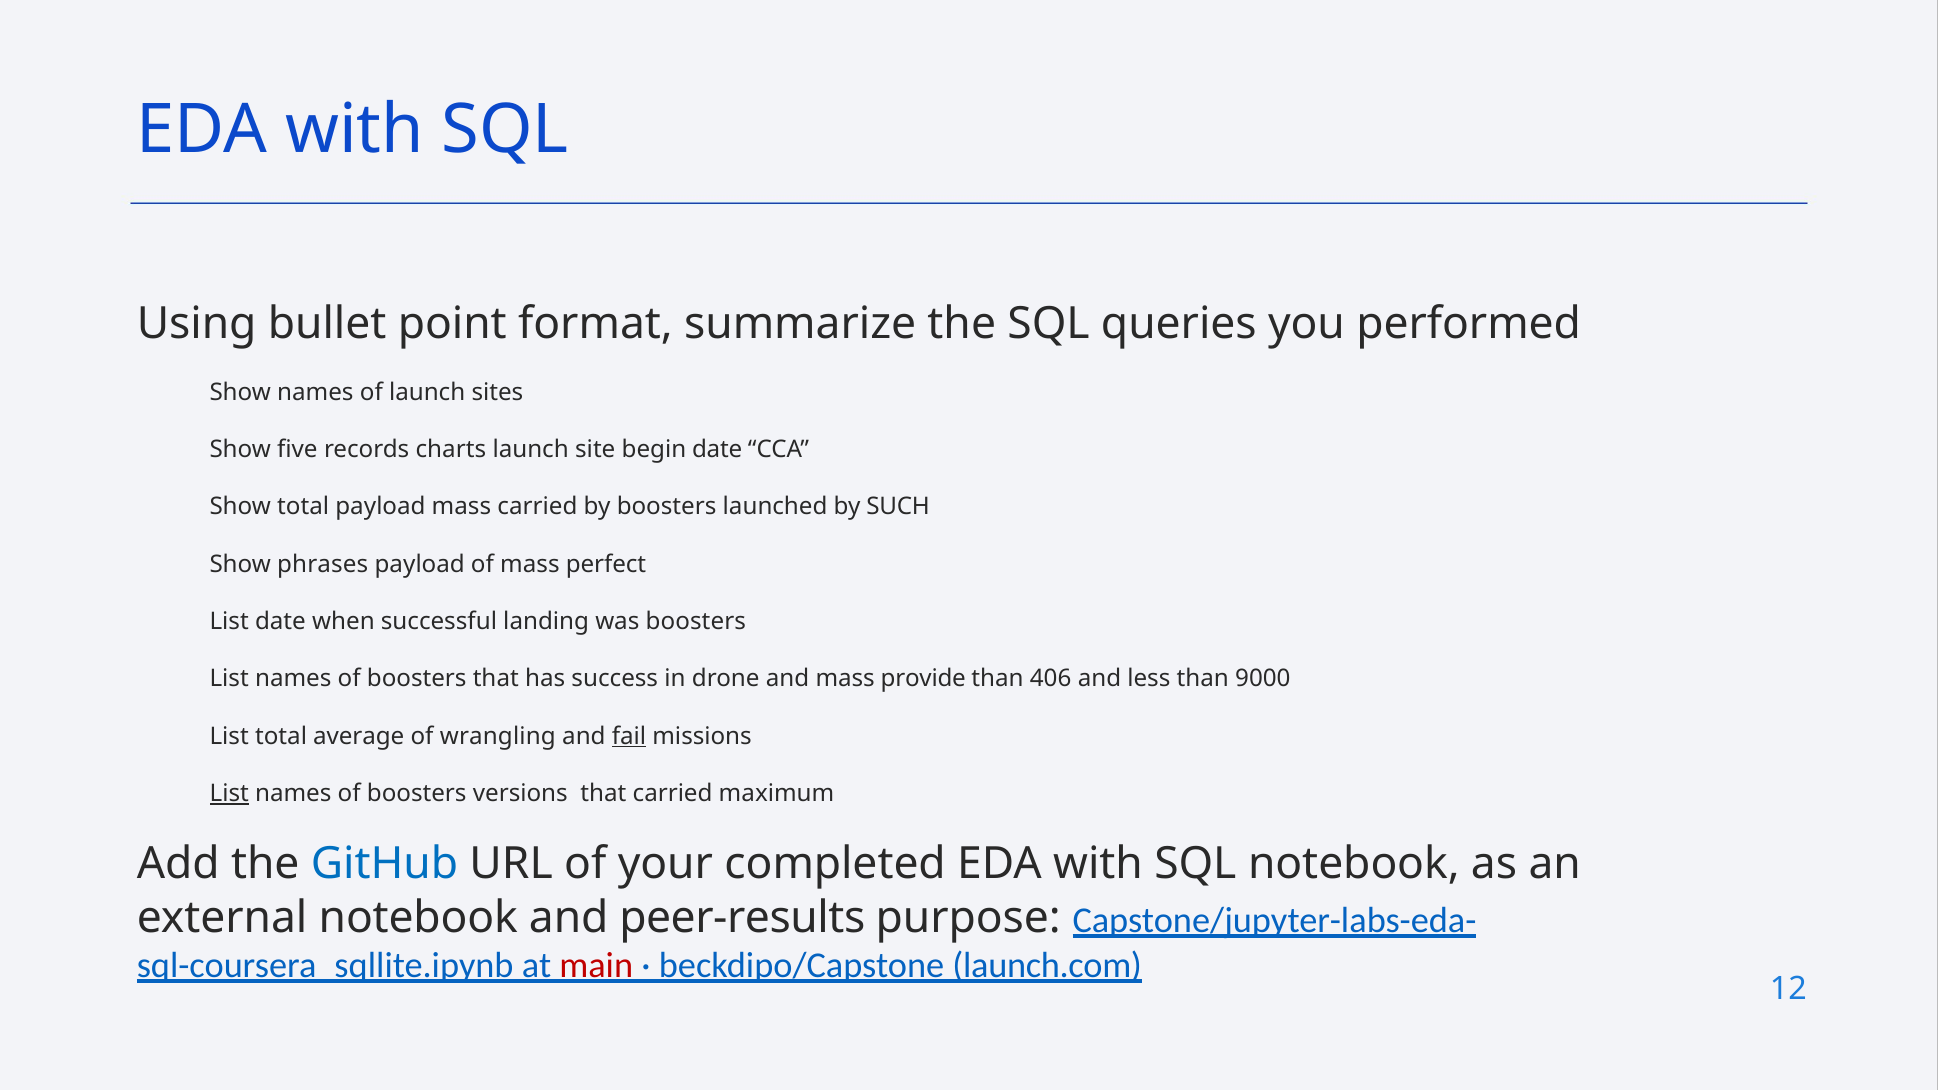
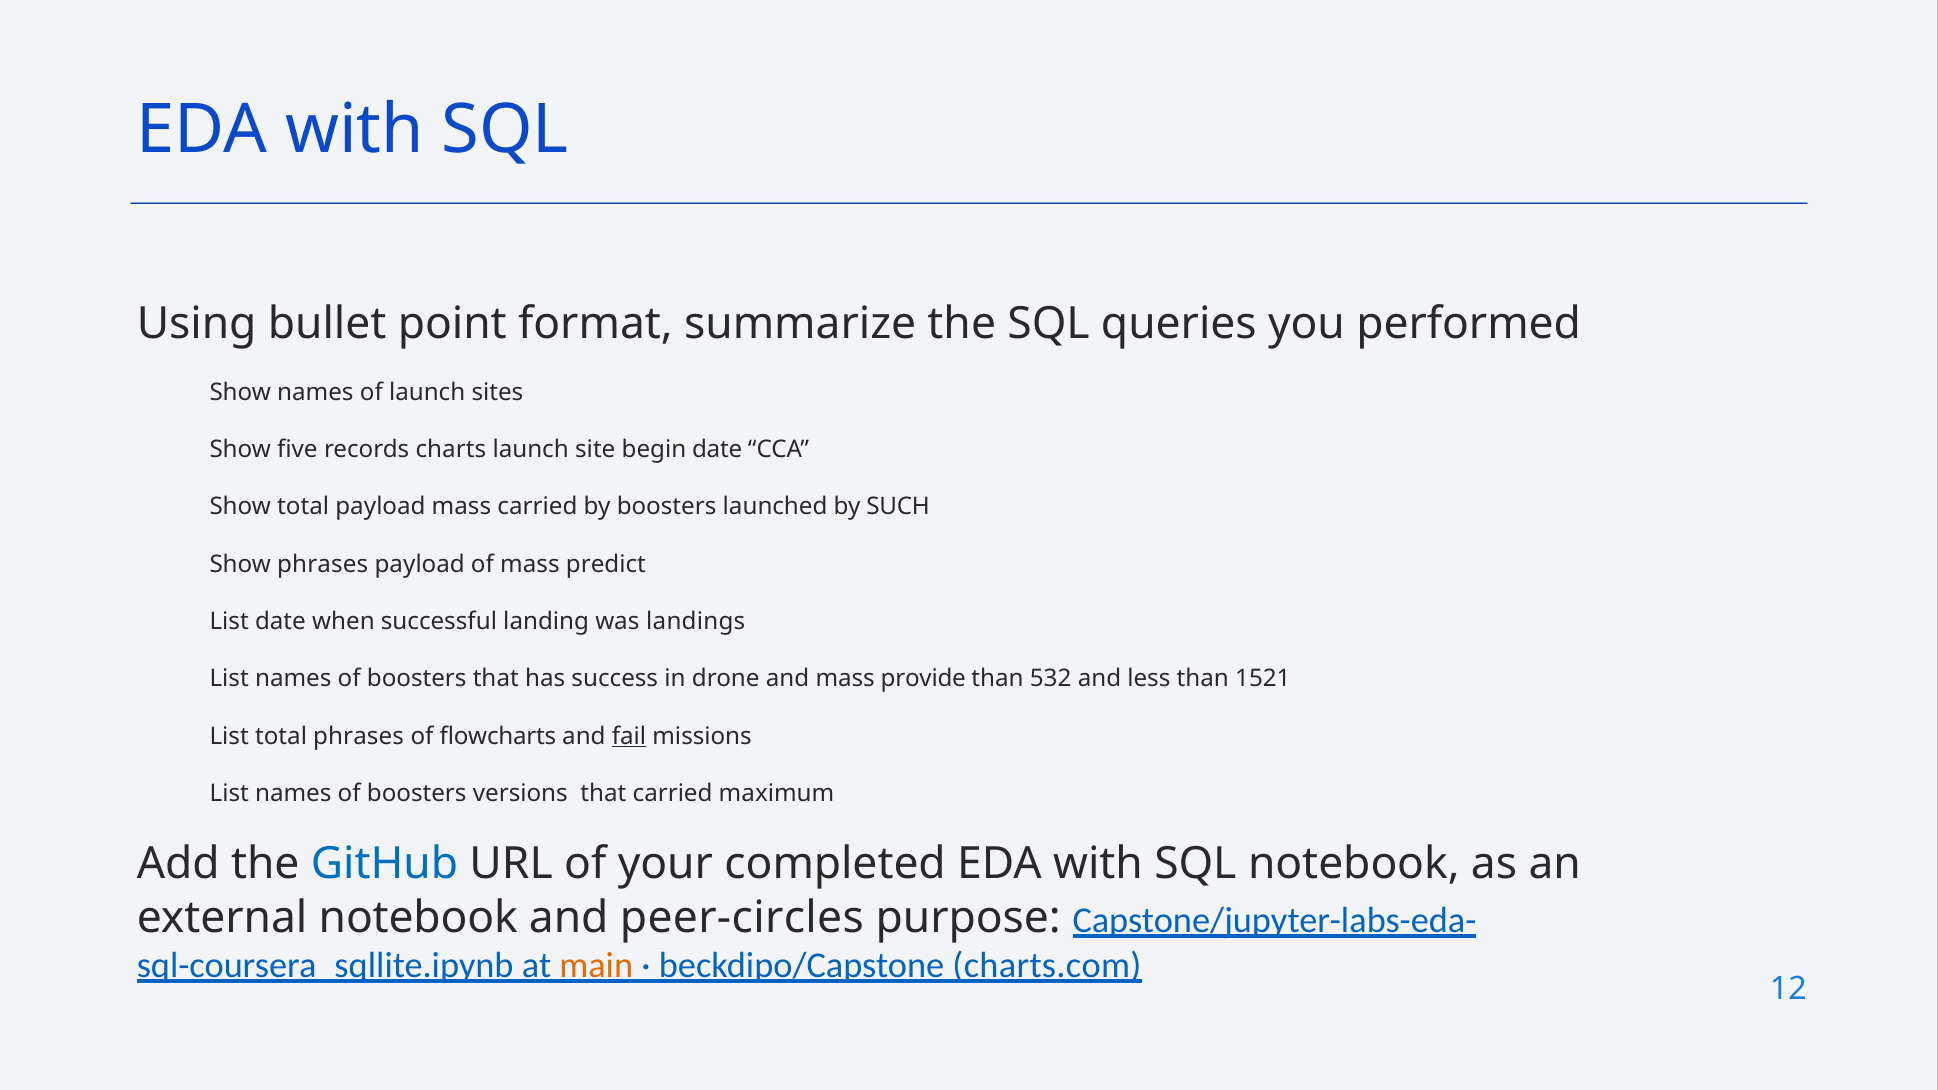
perfect: perfect -> predict
was boosters: boosters -> landings
406: 406 -> 532
9000: 9000 -> 1521
total average: average -> phrases
wrangling: wrangling -> flowcharts
List at (229, 794) underline: present -> none
peer-results: peer-results -> peer-circles
main colour: red -> orange
launch.com: launch.com -> charts.com
